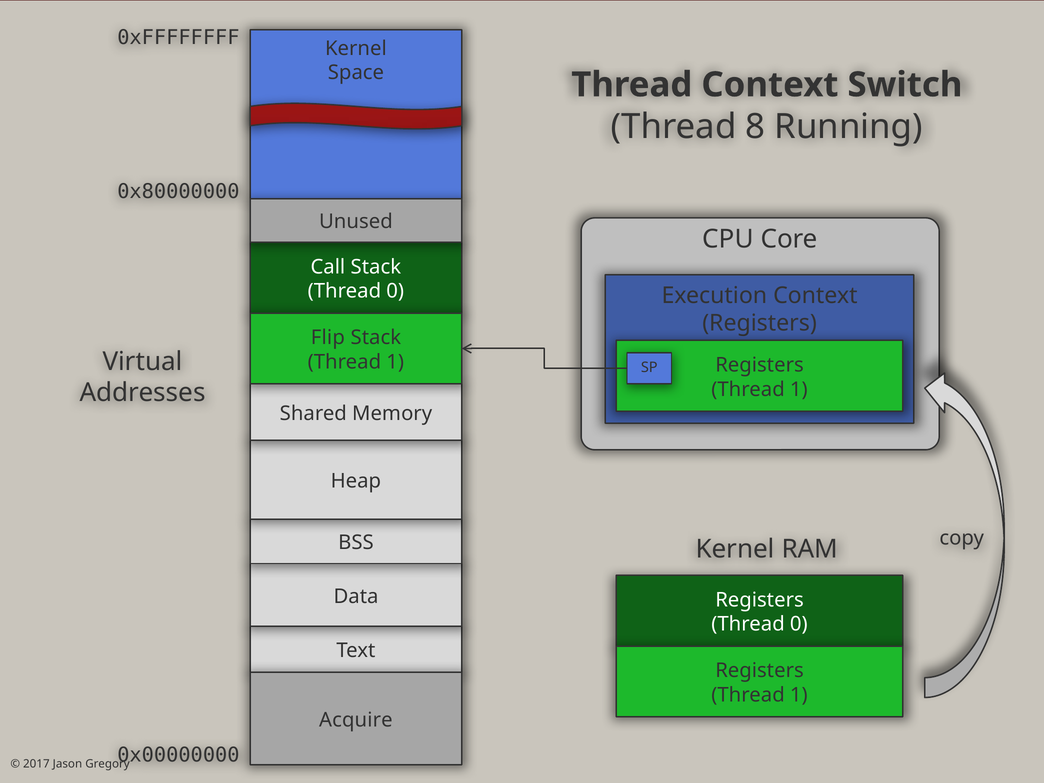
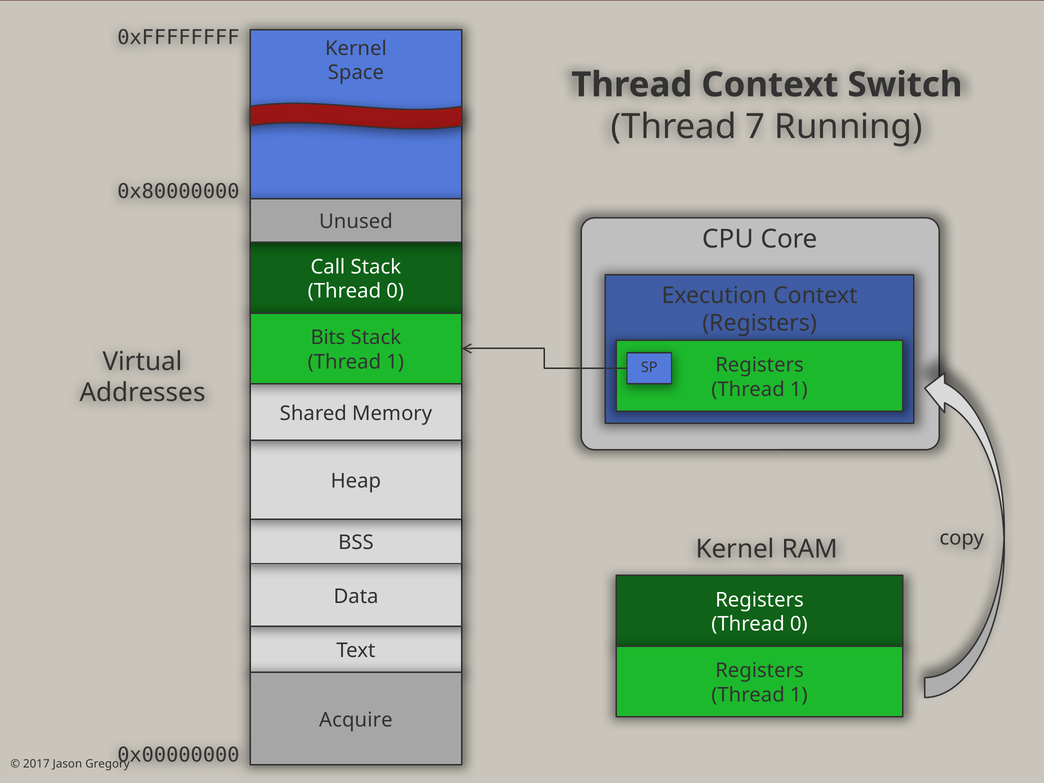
8: 8 -> 7
Flip: Flip -> Bits
